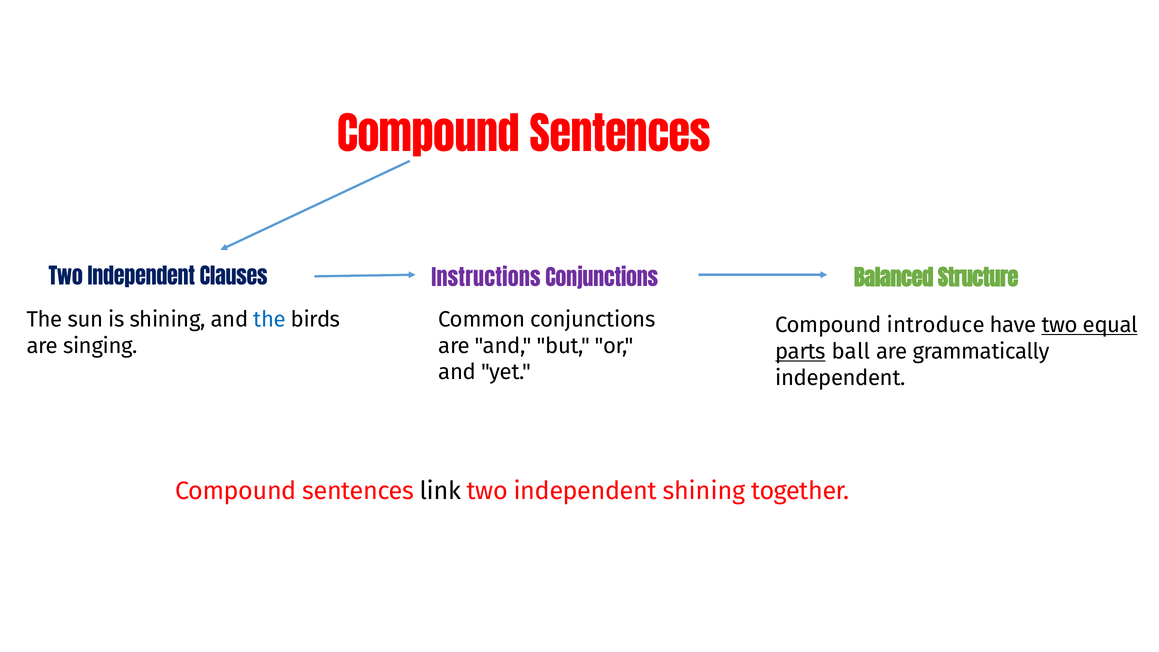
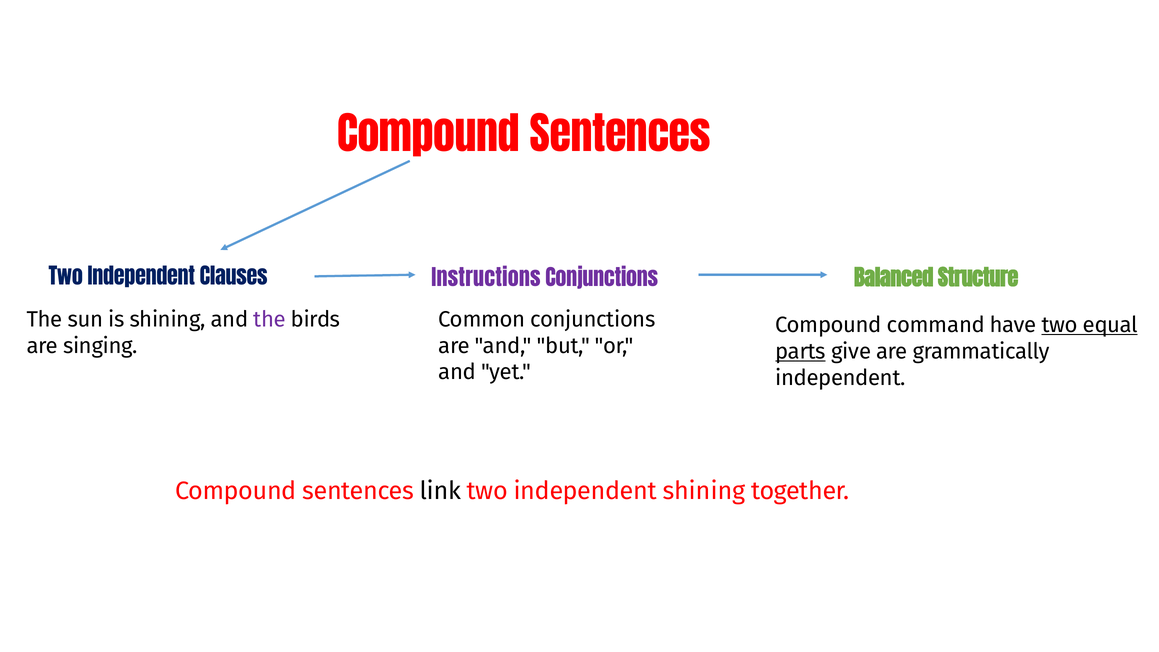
the at (270, 319) colour: blue -> purple
introduce: introduce -> command
ball: ball -> give
